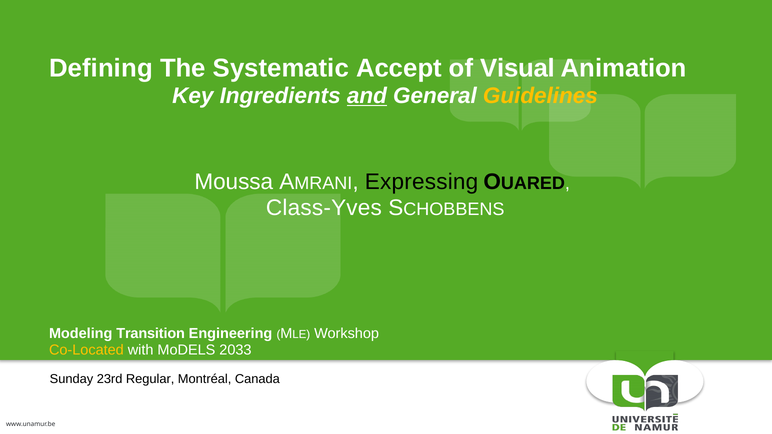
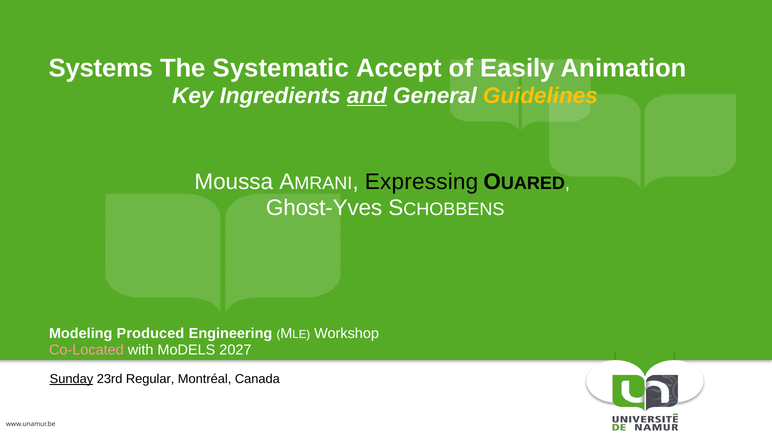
Defining: Defining -> Systems
Visual: Visual -> Easily
Class-Yves: Class-Yves -> Ghost-Yves
Transition: Transition -> Produced
Co-Located colour: yellow -> pink
2033: 2033 -> 2027
Sunday underline: none -> present
